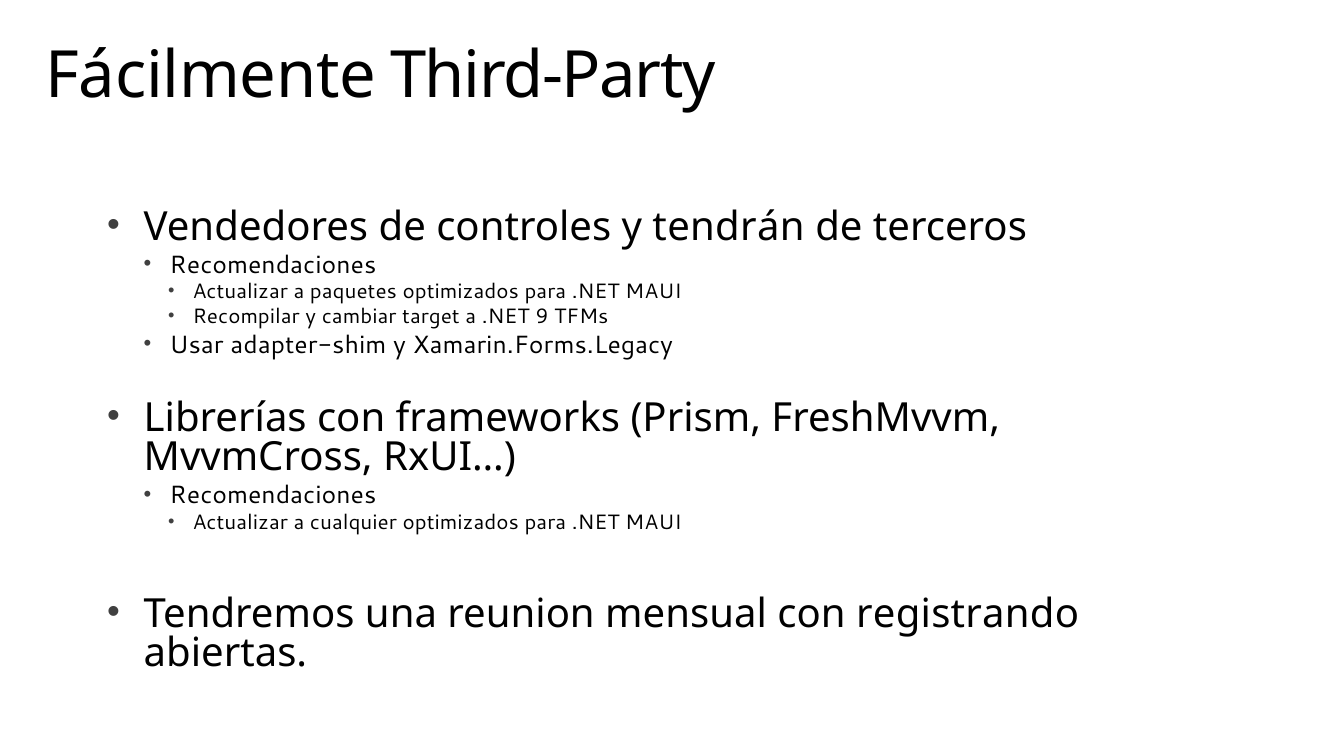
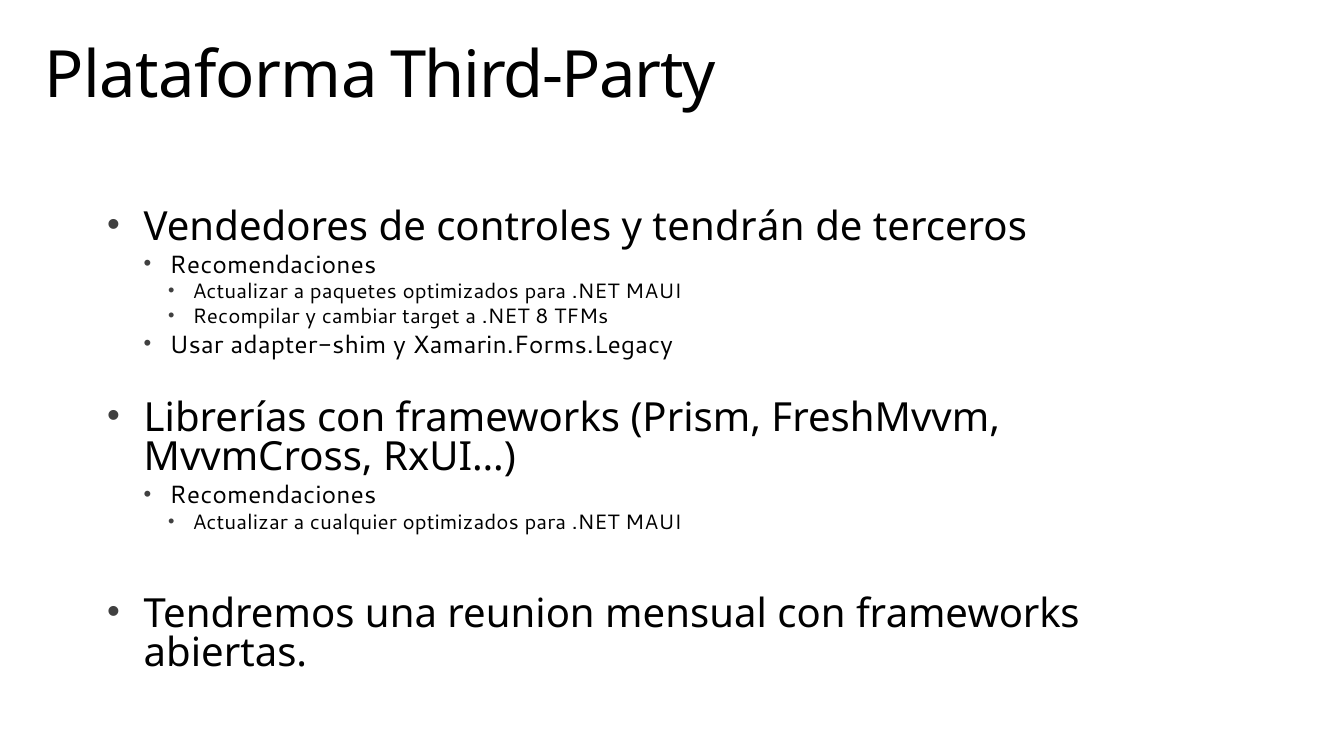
Fácilmente: Fácilmente -> Plataforma
9: 9 -> 8
mensual con registrando: registrando -> frameworks
